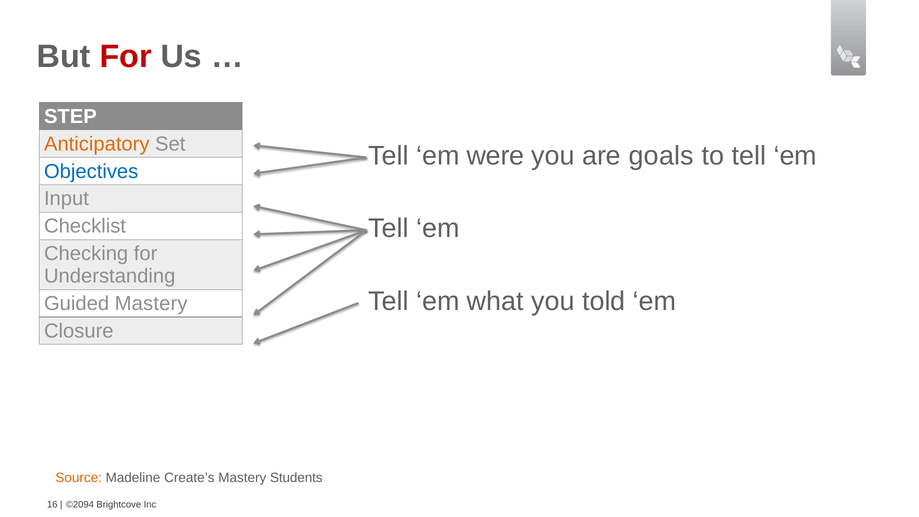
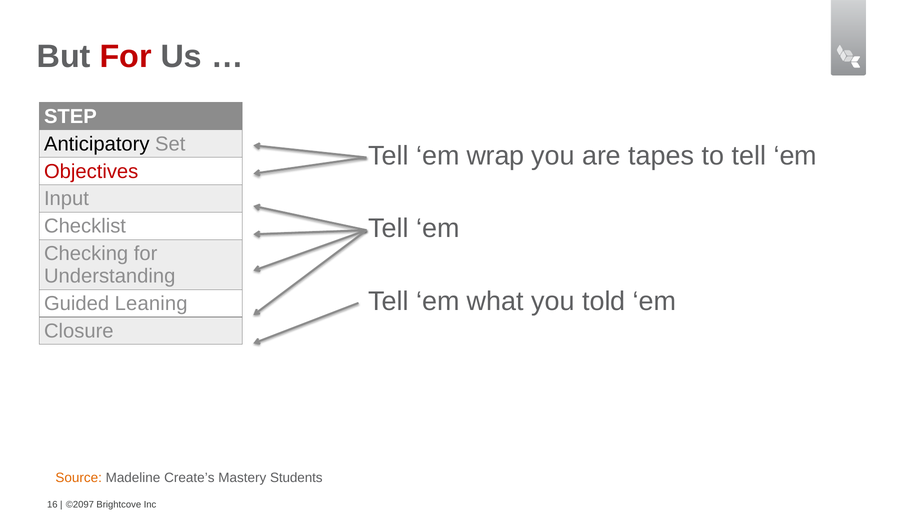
Anticipatory colour: orange -> black
were: were -> wrap
goals: goals -> tapes
Objectives colour: blue -> red
Guided Mastery: Mastery -> Leaning
©2094: ©2094 -> ©2097
